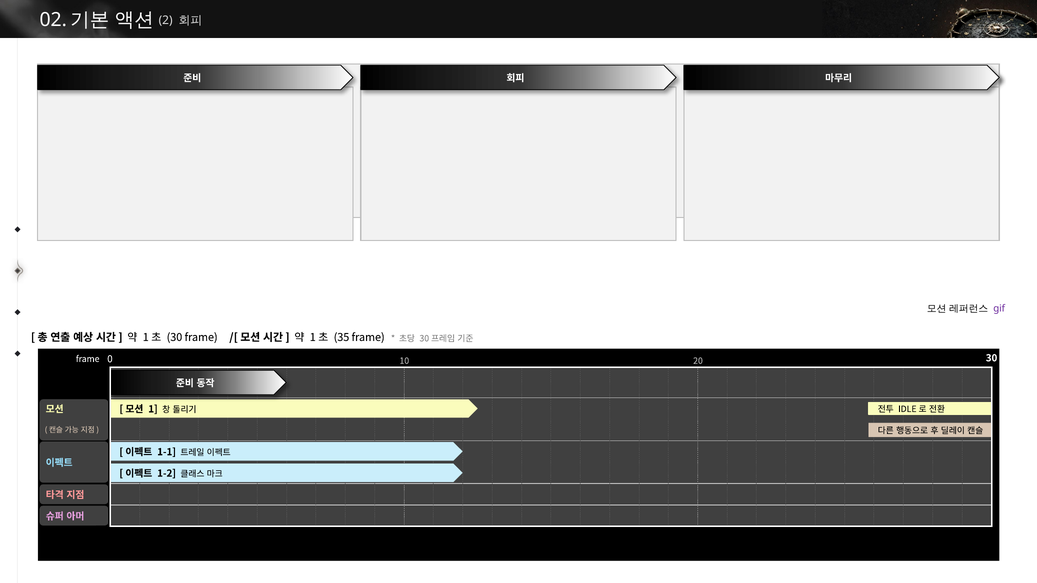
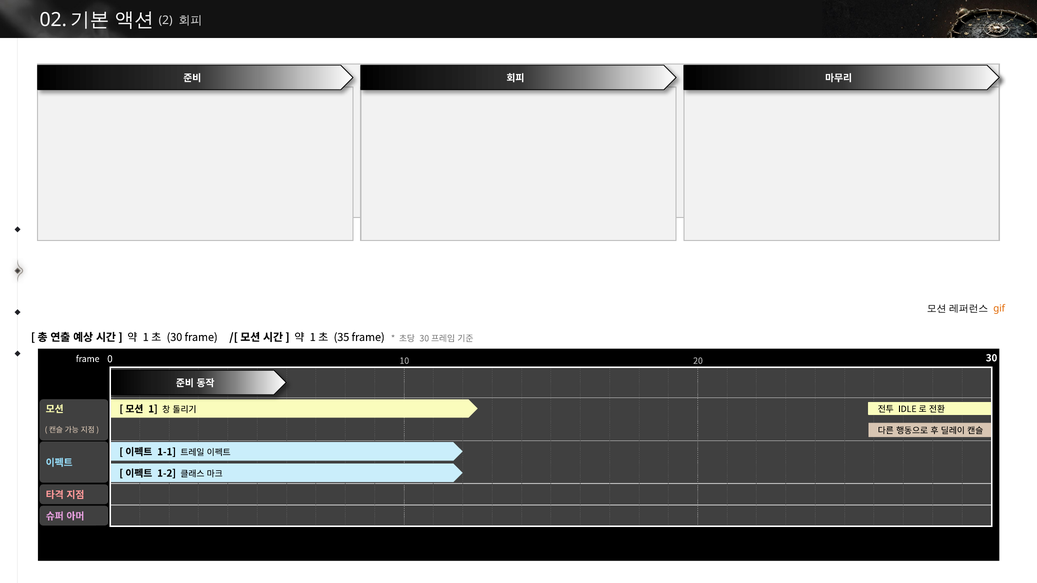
gif colour: purple -> orange
